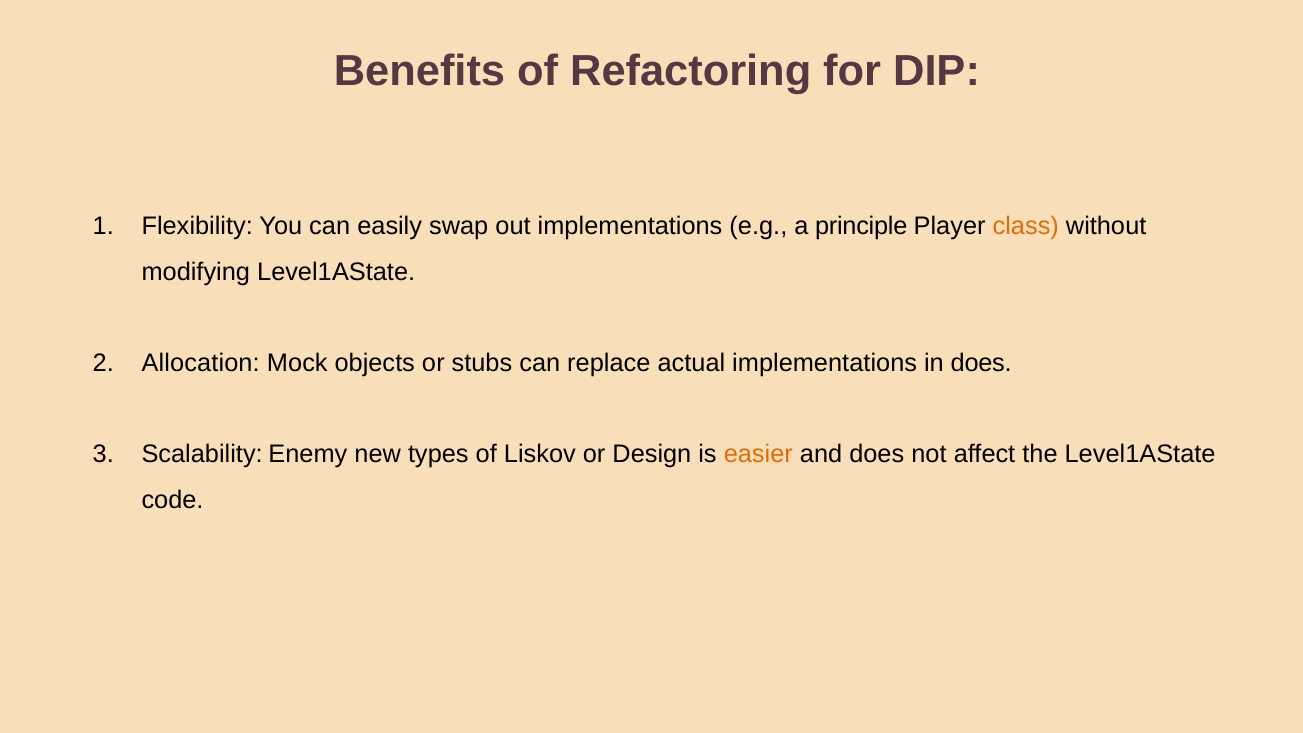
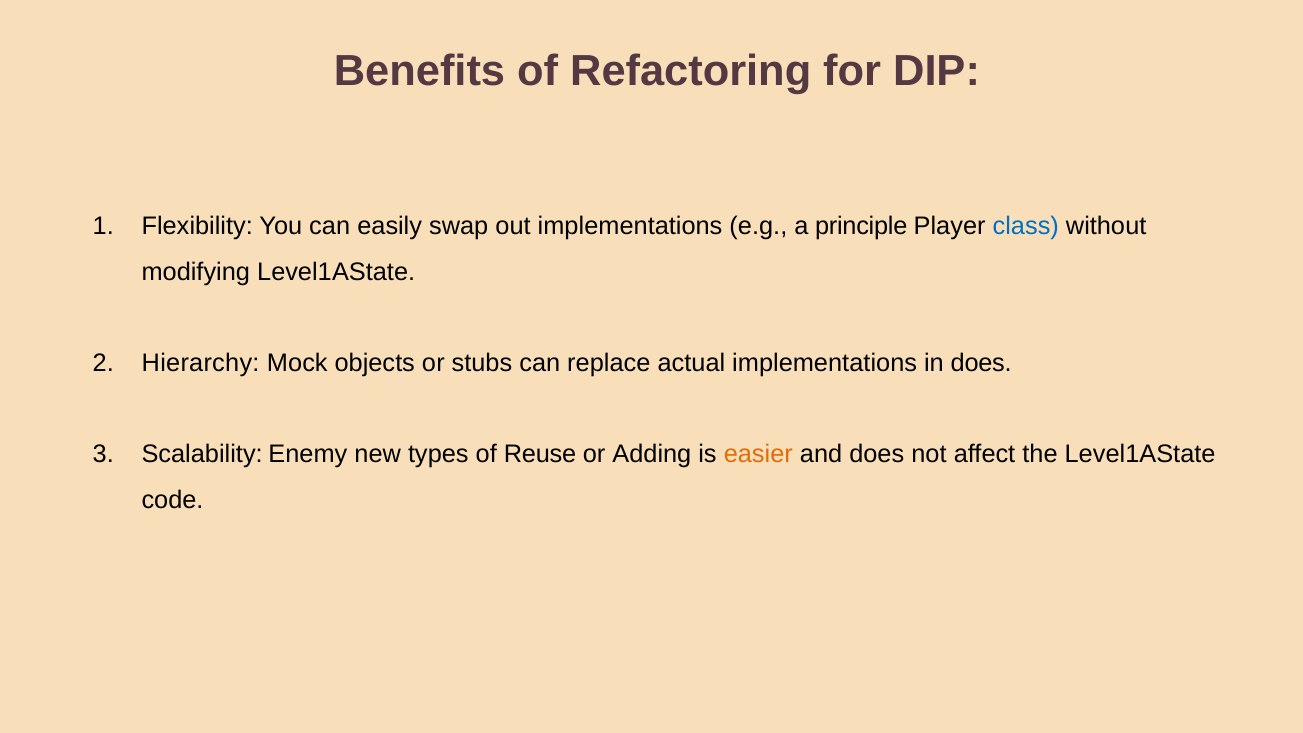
class colour: orange -> blue
Allocation: Allocation -> Hierarchy
Liskov: Liskov -> Reuse
Design: Design -> Adding
